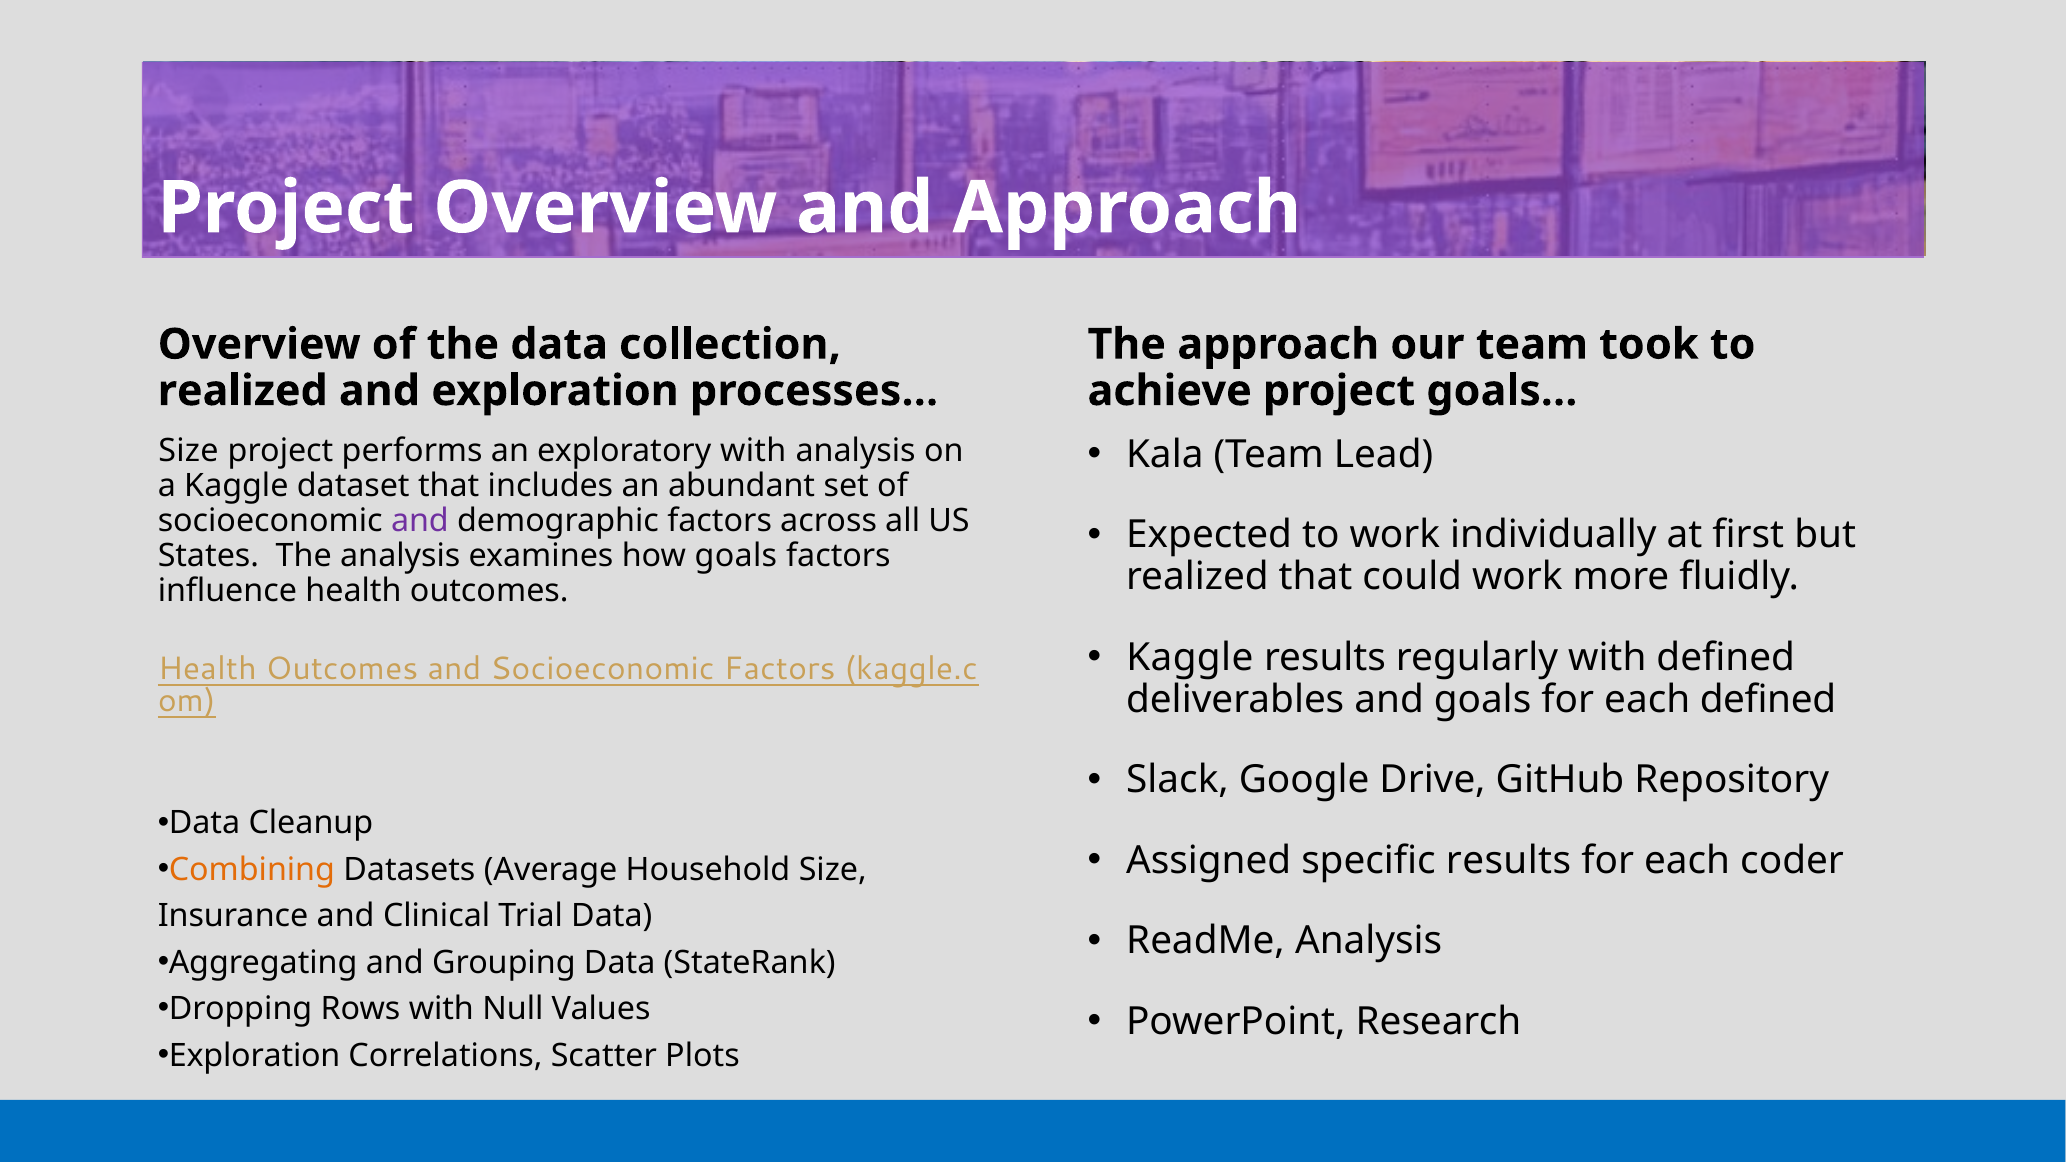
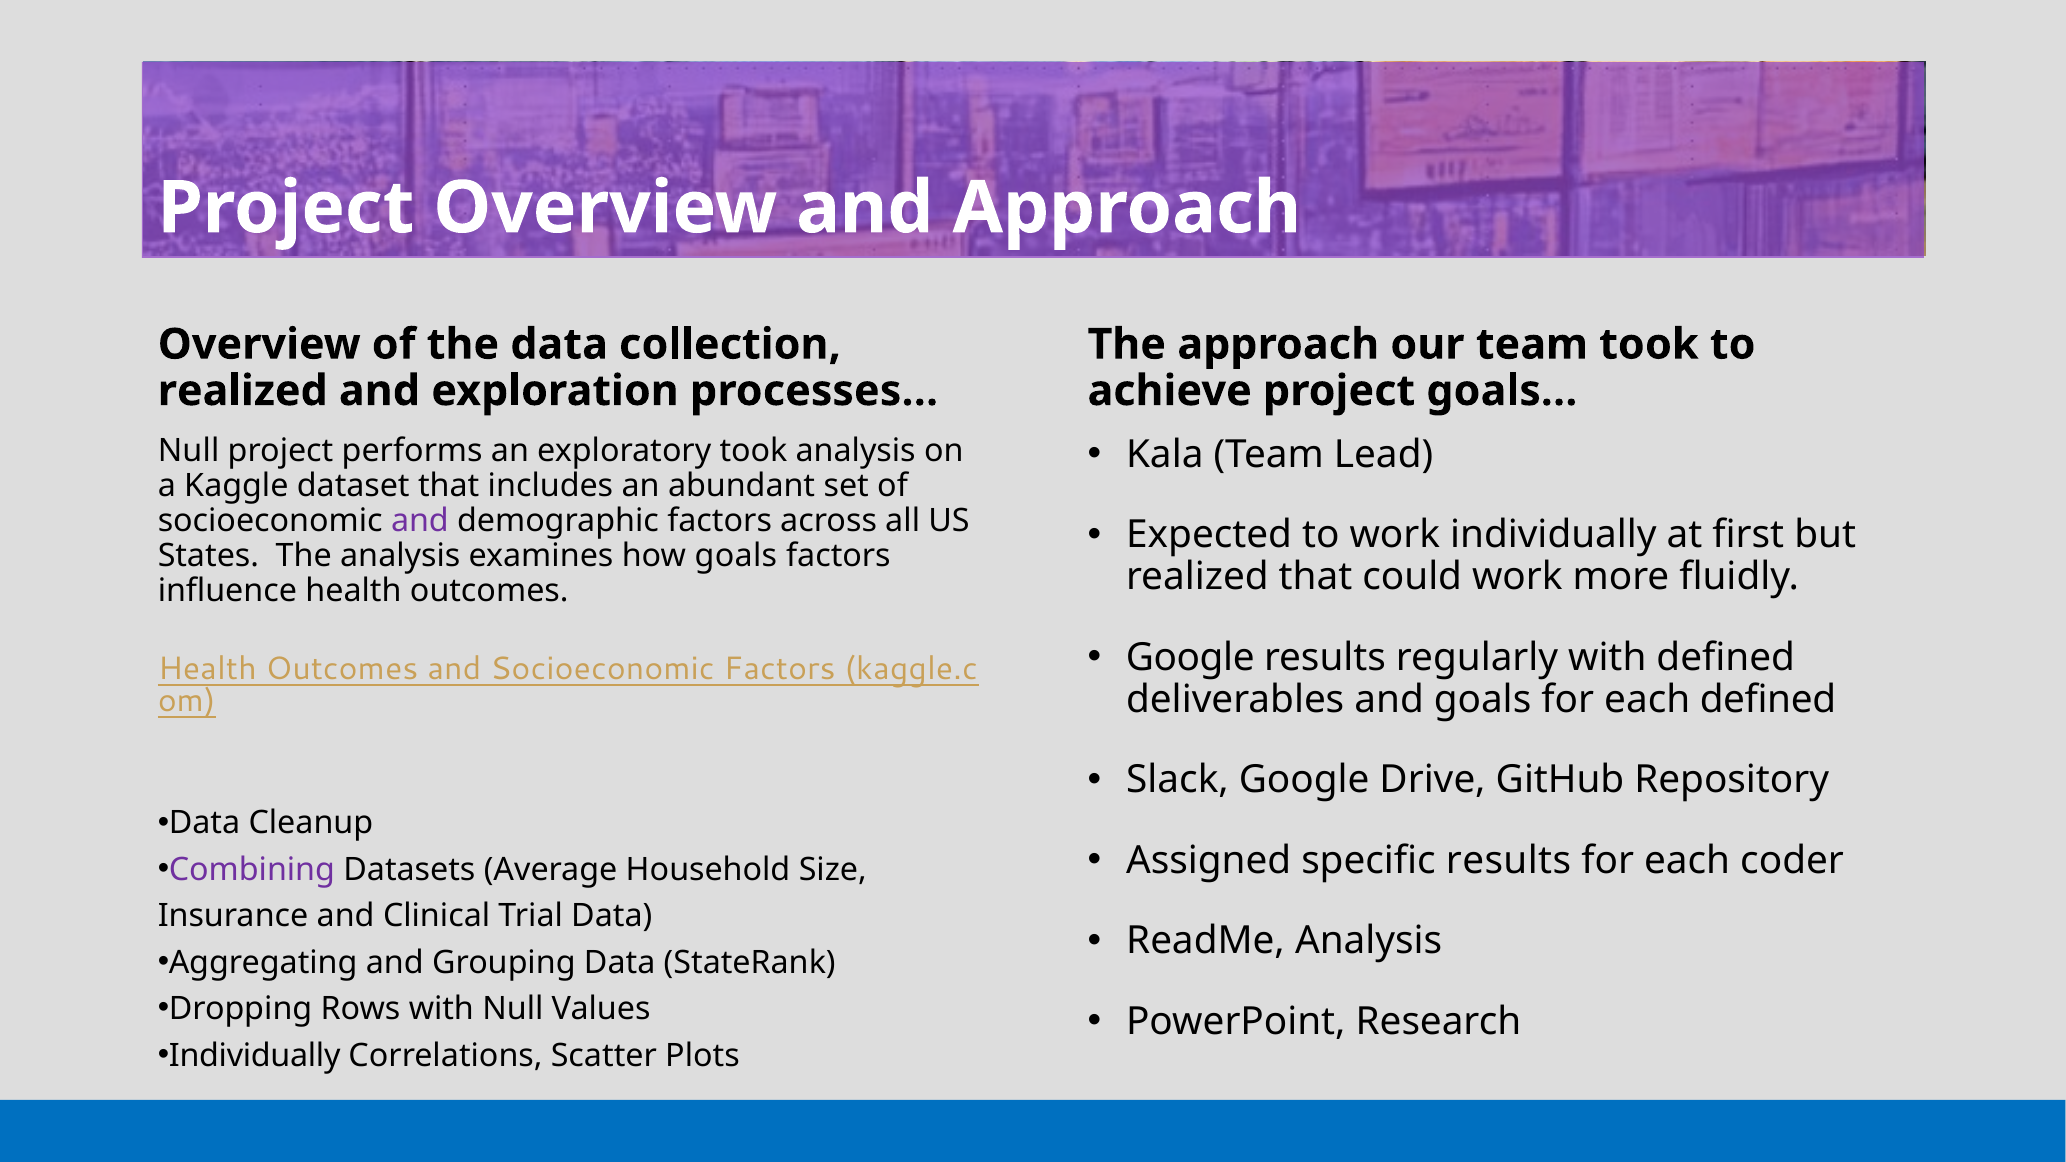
Size at (188, 451): Size -> Null
exploratory with: with -> took
Kaggle at (1190, 658): Kaggle -> Google
Combining colour: orange -> purple
Exploration at (255, 1056): Exploration -> Individually
